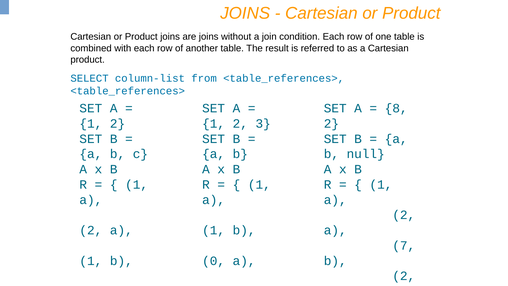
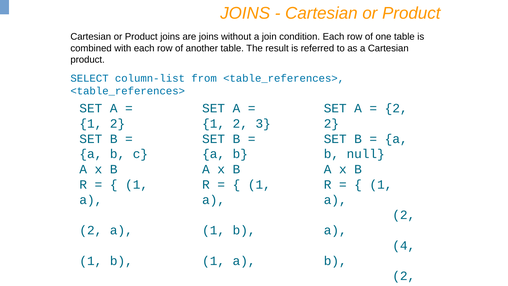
8 at (396, 108): 8 -> 2
7 at (404, 245): 7 -> 4
0 at (214, 261): 0 -> 1
